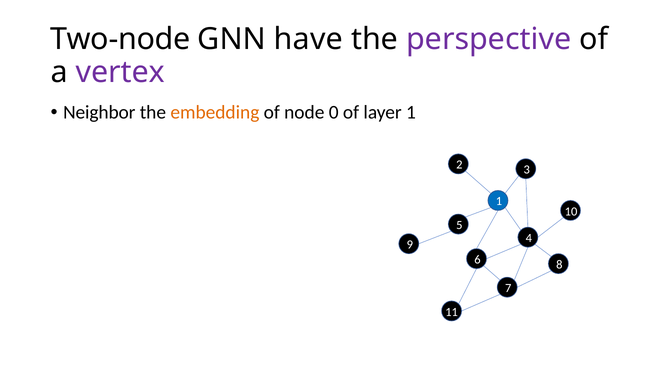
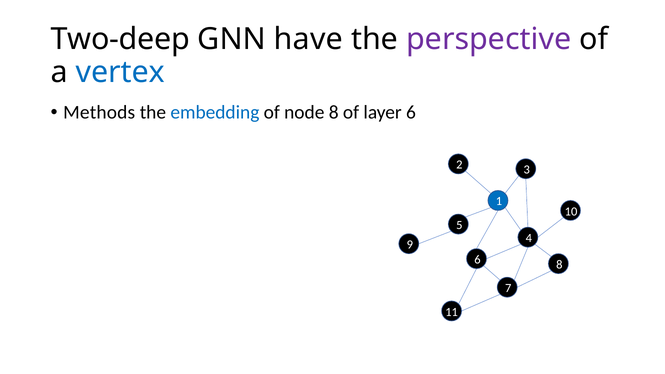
Two-node: Two-node -> Two-deep
vertex colour: purple -> blue
Neighbor: Neighbor -> Methods
embedding colour: orange -> blue
node 0: 0 -> 8
layer 1: 1 -> 6
